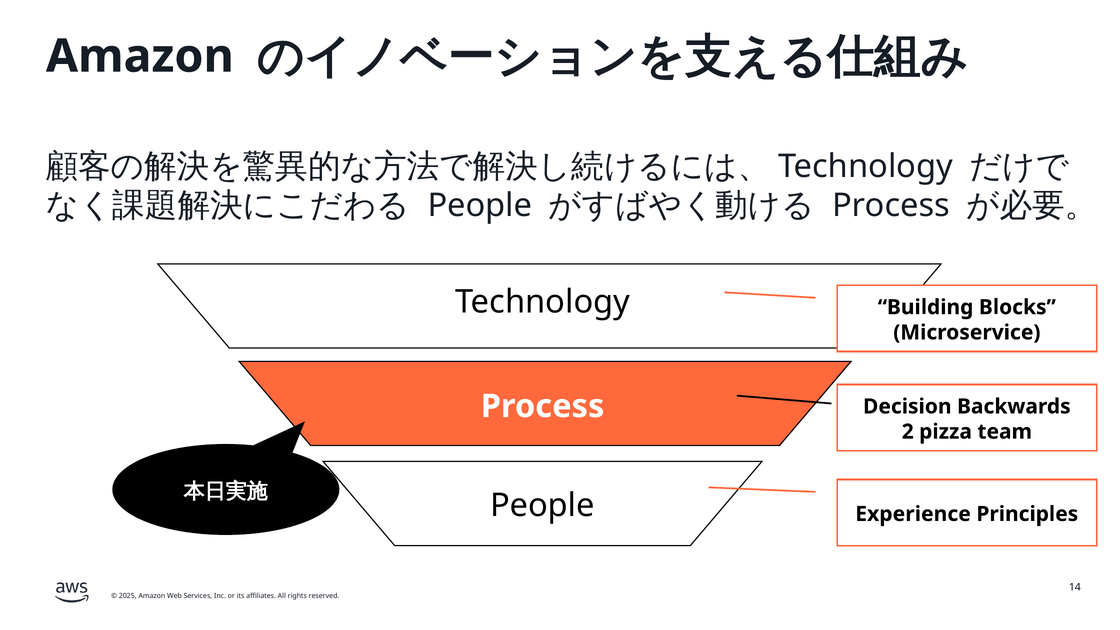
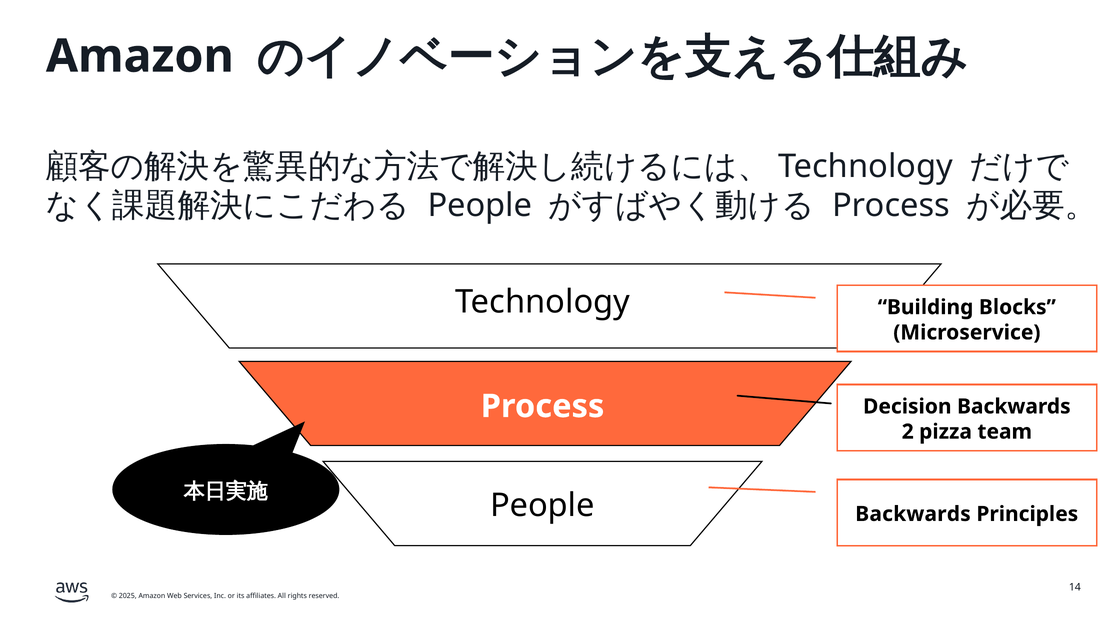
People Experience: Experience -> Backwards
